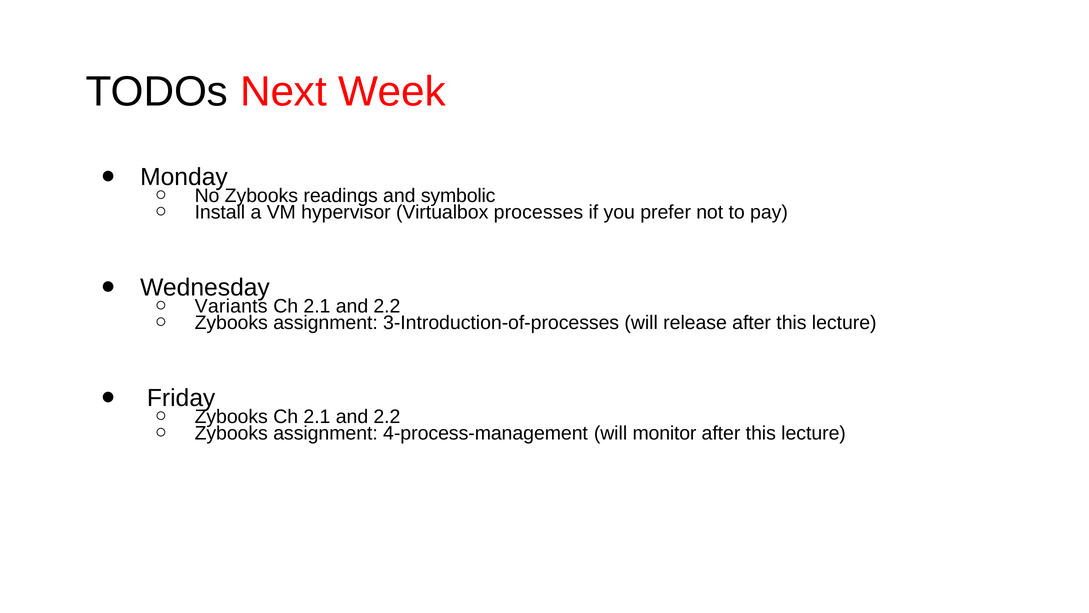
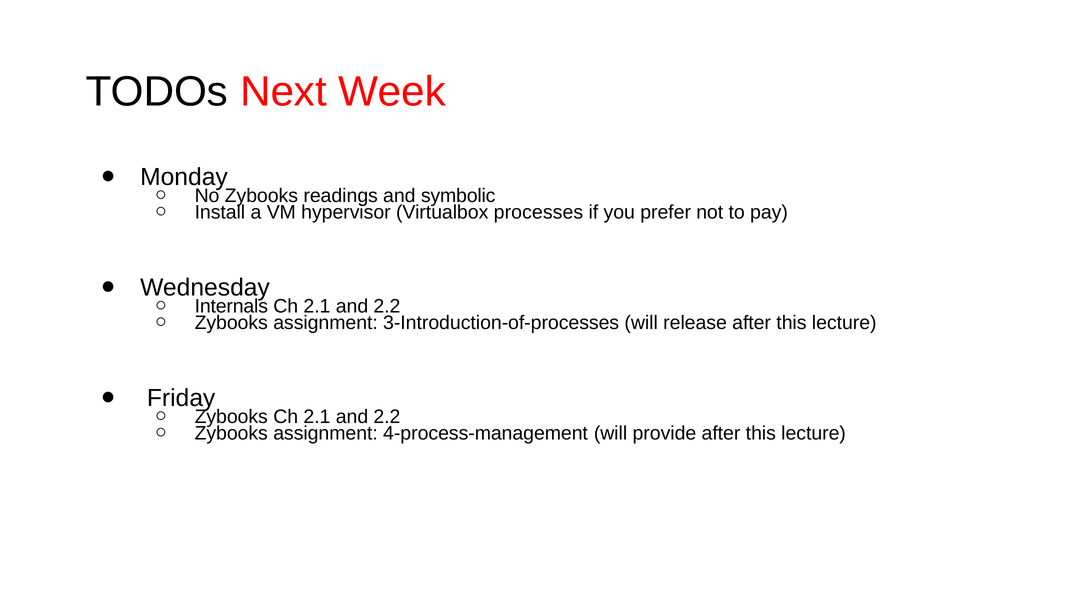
Variants: Variants -> Internals
monitor: monitor -> provide
